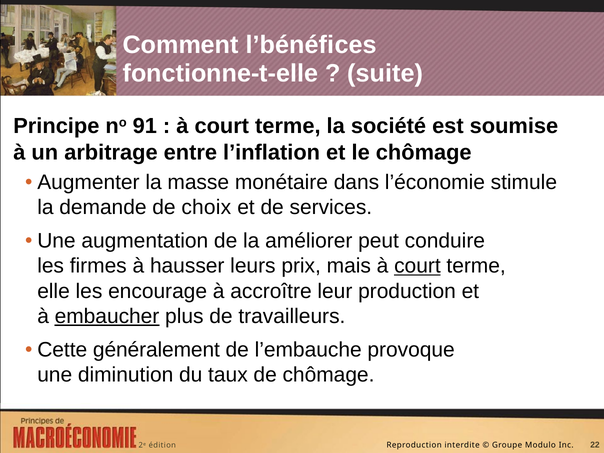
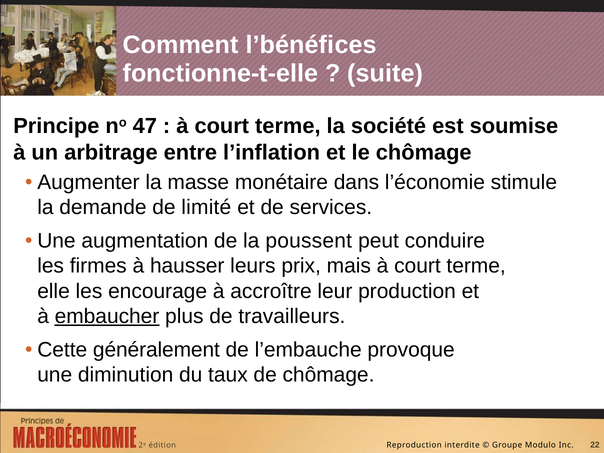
91: 91 -> 47
choix: choix -> limité
améliorer: améliorer -> poussent
court at (417, 266) underline: present -> none
